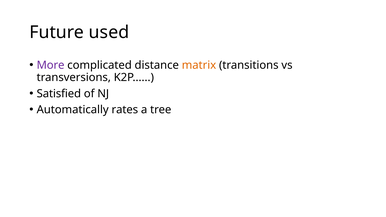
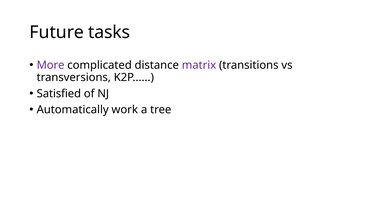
used: used -> tasks
matrix colour: orange -> purple
rates: rates -> work
